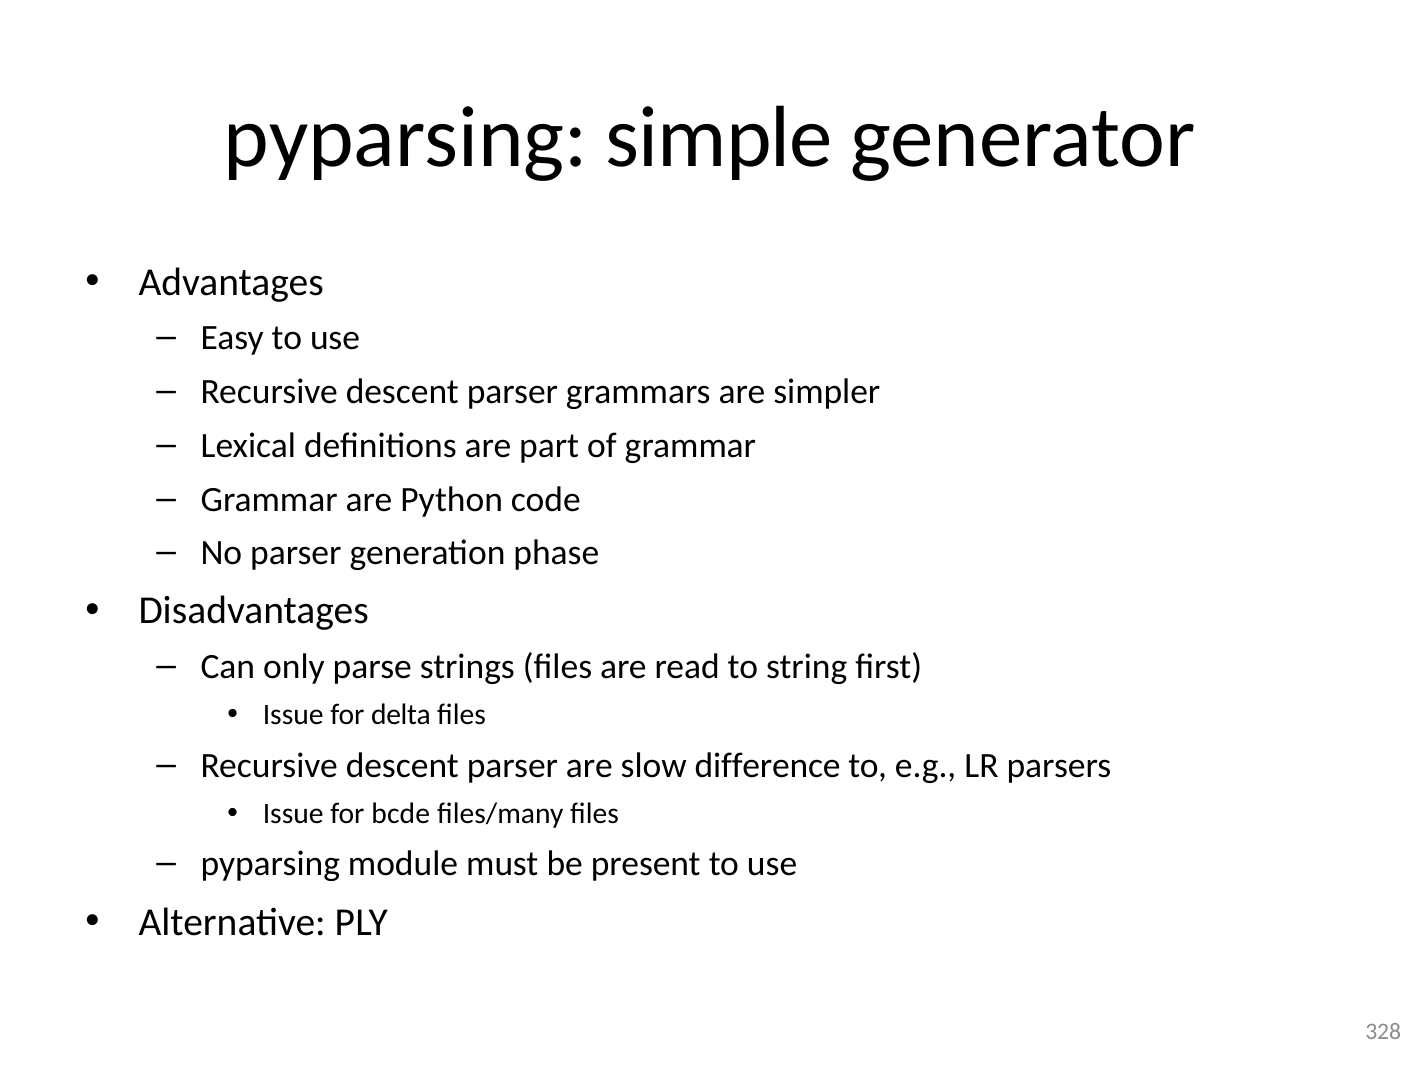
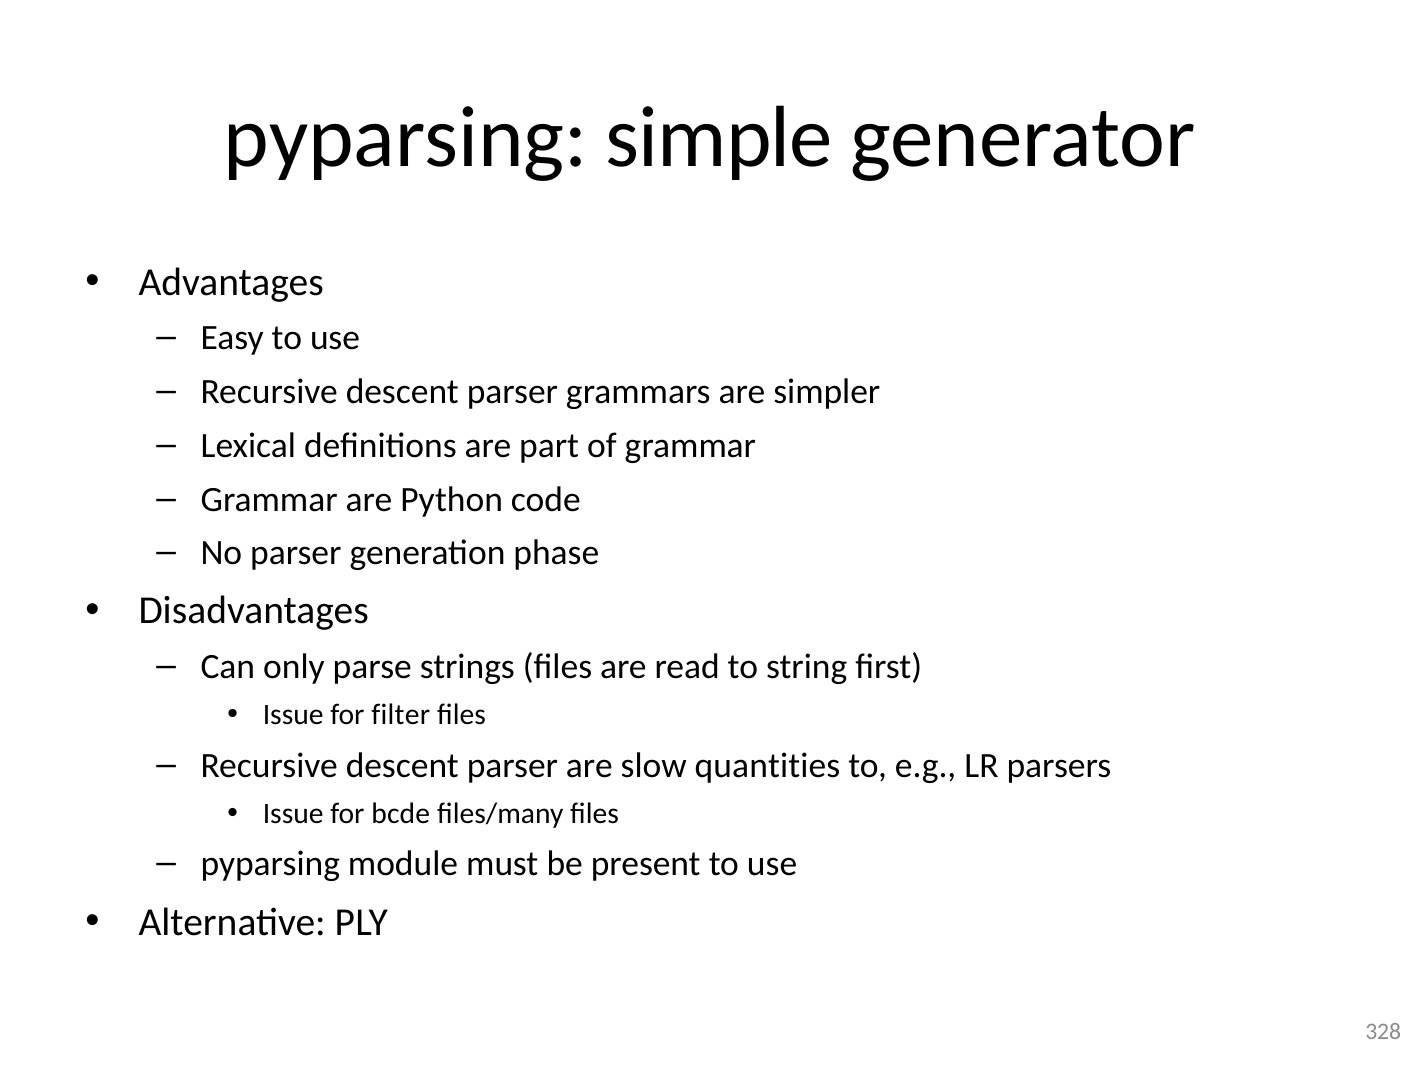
delta: delta -> filter
difference: difference -> quantities
